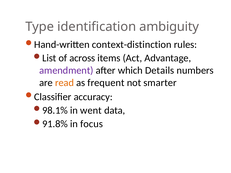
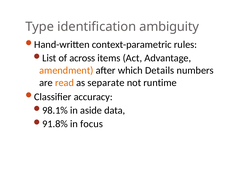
context-distinction: context-distinction -> context-parametric
amendment colour: purple -> orange
frequent: frequent -> separate
smarter: smarter -> runtime
went: went -> aside
